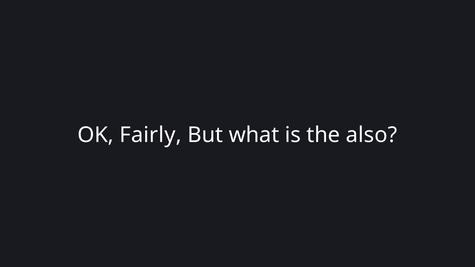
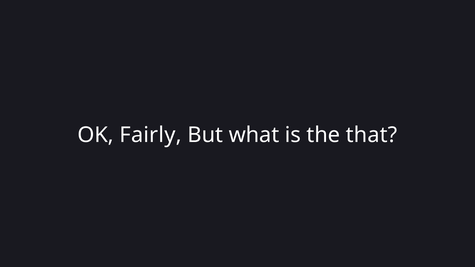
also: also -> that
